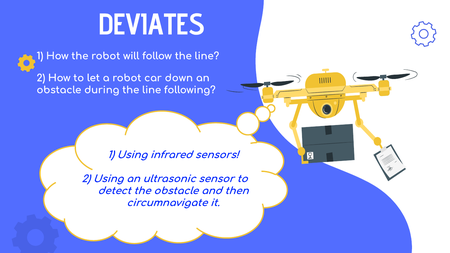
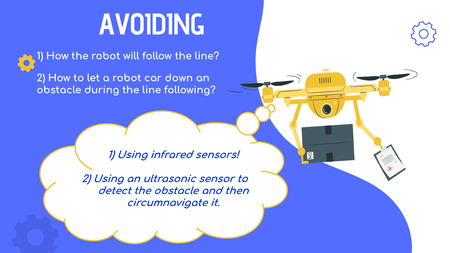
DEVIATES: DEVIATES -> AVOIDING
